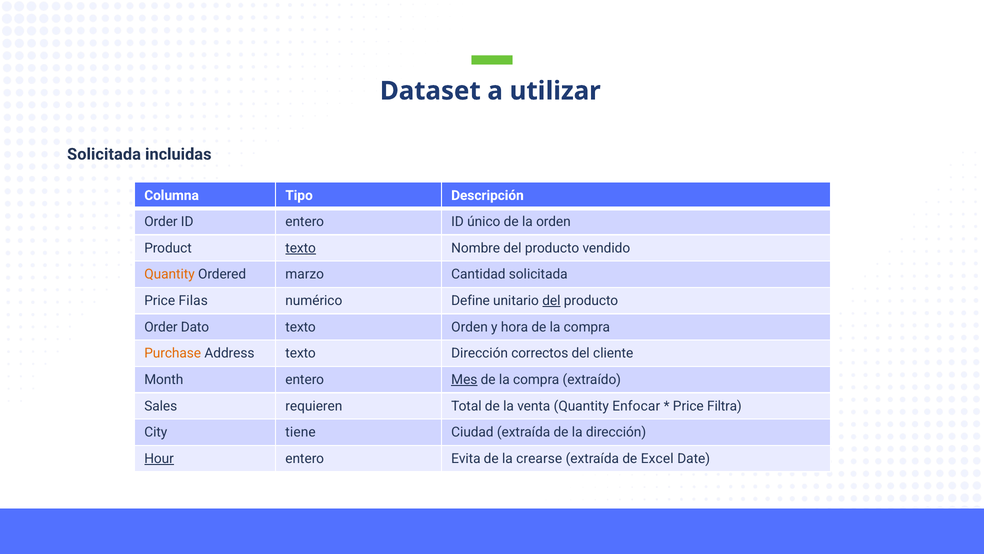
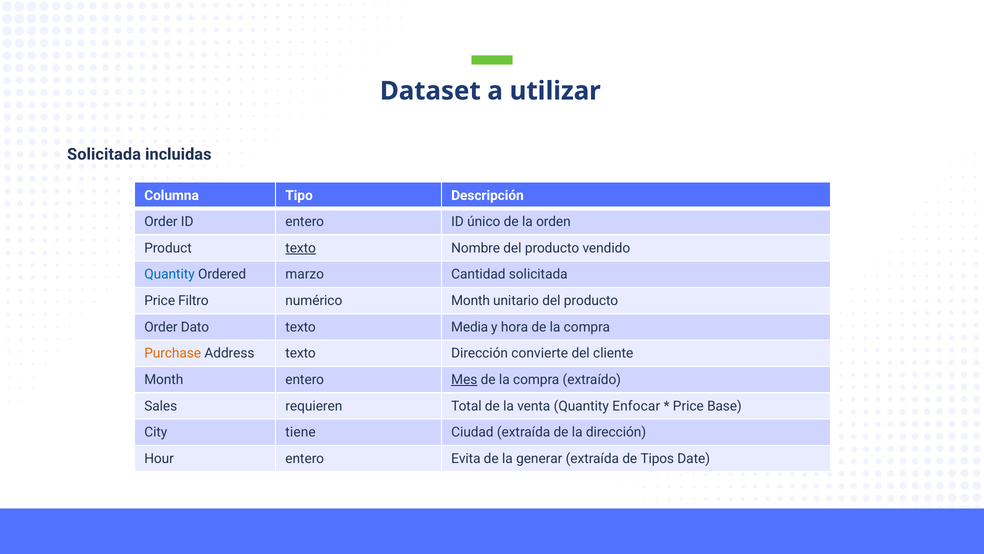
Quantity at (169, 274) colour: orange -> blue
Filas: Filas -> Filtro
numérico Define: Define -> Month
del at (551, 300) underline: present -> none
texto Orden: Orden -> Media
correctos: correctos -> convierte
Filtra: Filtra -> Base
Hour underline: present -> none
crearse: crearse -> generar
Excel: Excel -> Tipos
